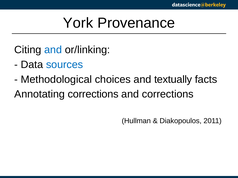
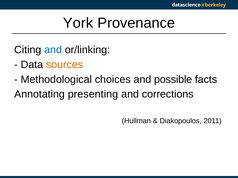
sources colour: blue -> orange
textually: textually -> possible
Annotating corrections: corrections -> presenting
